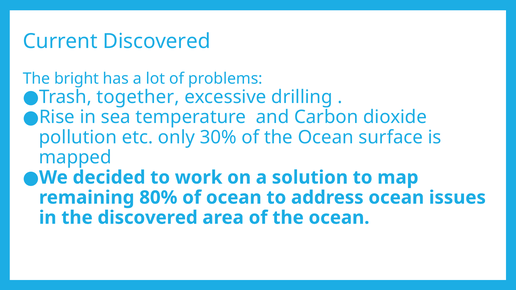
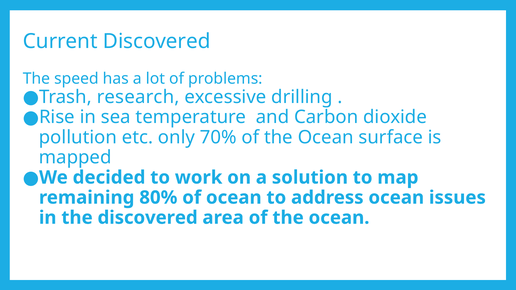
bright: bright -> speed
together: together -> research
30%: 30% -> 70%
